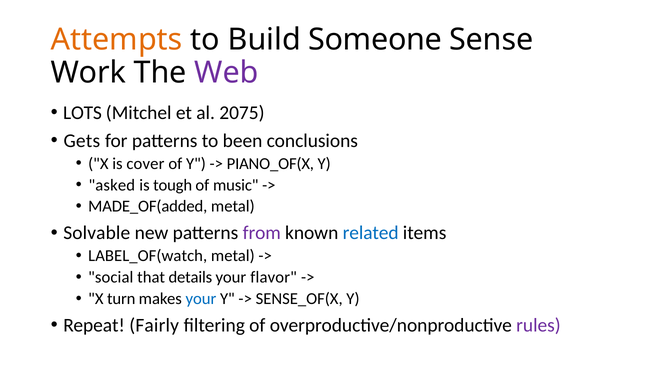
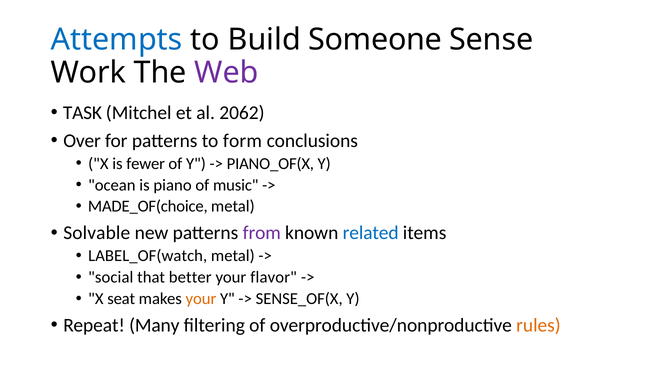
Attempts colour: orange -> blue
LOTS: LOTS -> TASK
2075: 2075 -> 2062
Gets: Gets -> Over
been: been -> form
cover: cover -> fewer
asked: asked -> ocean
tough: tough -> piano
MADE_OF(added: MADE_OF(added -> MADE_OF(choice
details: details -> better
turn: turn -> seat
your at (201, 298) colour: blue -> orange
Fairly: Fairly -> Many
rules colour: purple -> orange
